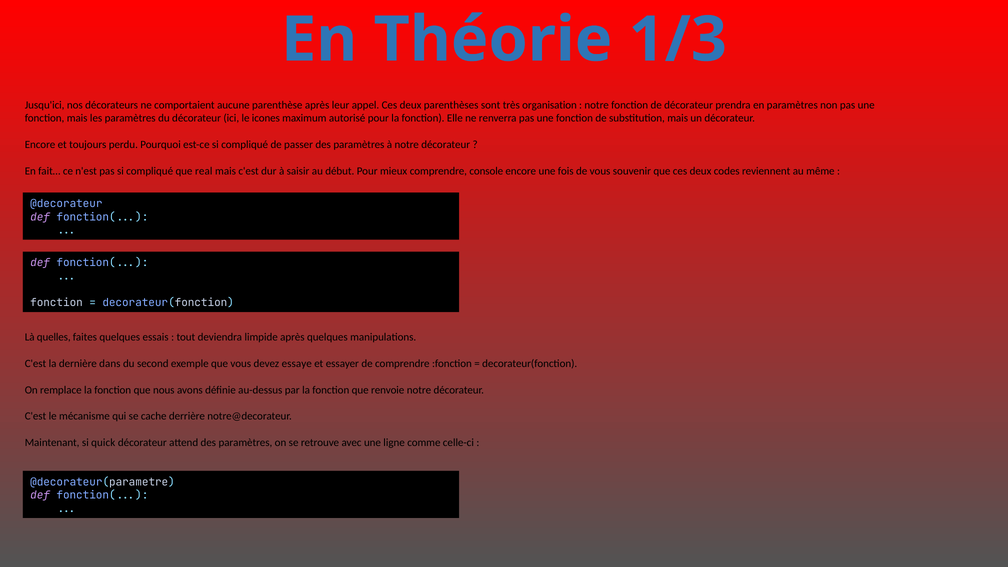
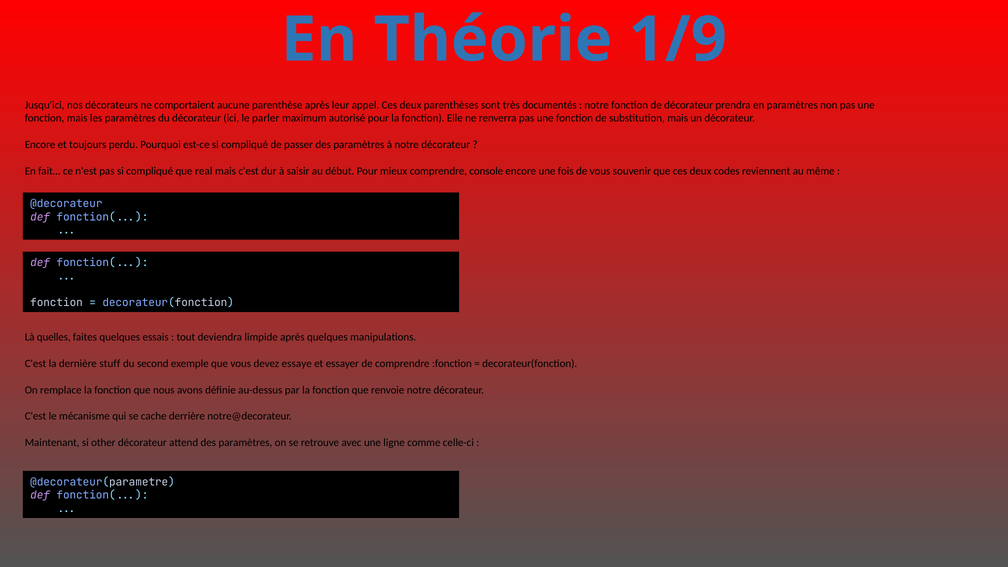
1/3: 1/3 -> 1/9
organisation: organisation -> documentés
icones: icones -> parler
dans: dans -> stuff
quick: quick -> other
